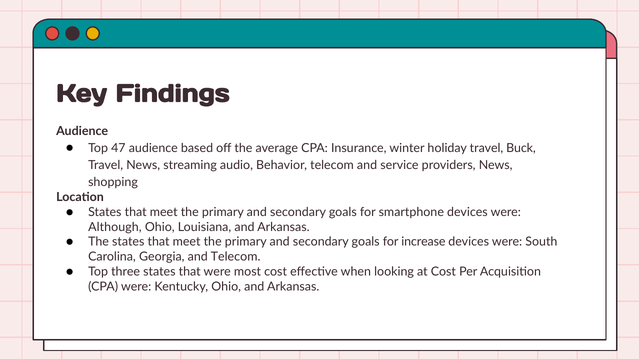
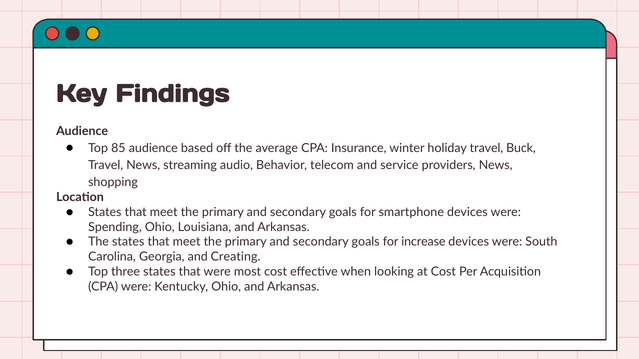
47: 47 -> 85
Although: Although -> Spending
and Telecom: Telecom -> Creating
